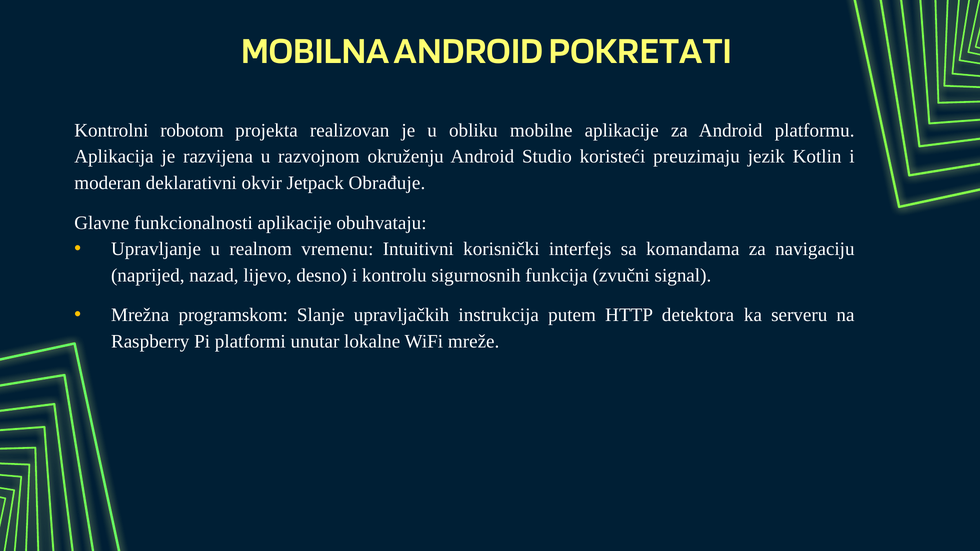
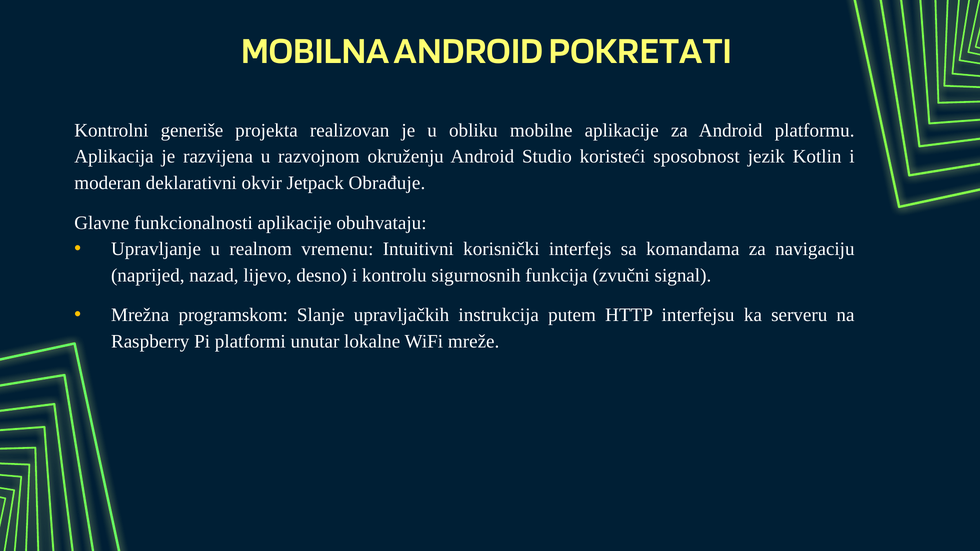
robotom: robotom -> generiše
preuzimaju: preuzimaju -> sposobnost
detektora: detektora -> interfejsu
